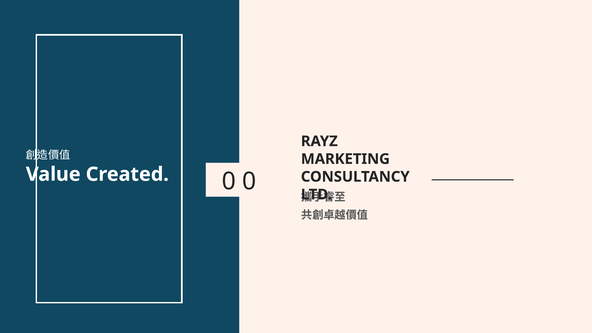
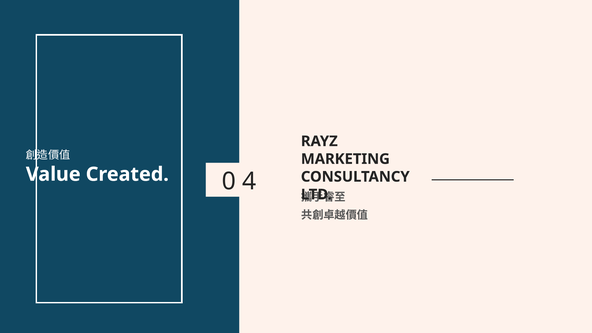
0 0: 0 -> 4
